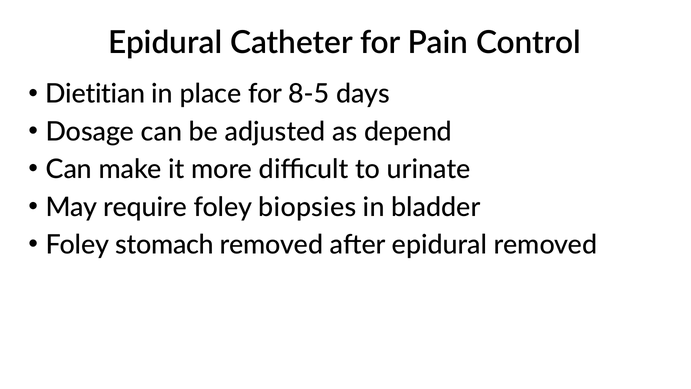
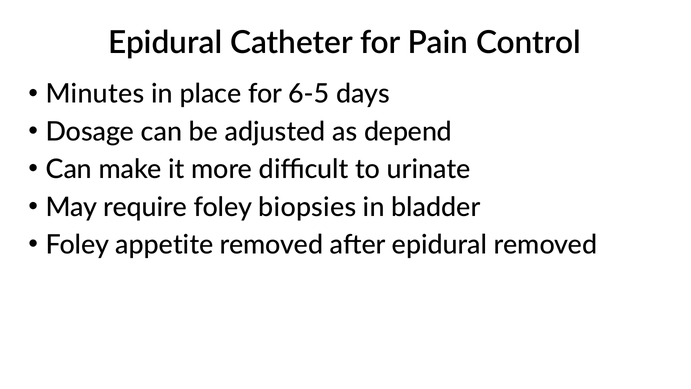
Dietitian: Dietitian -> Minutes
8-5: 8-5 -> 6-5
stomach: stomach -> appetite
